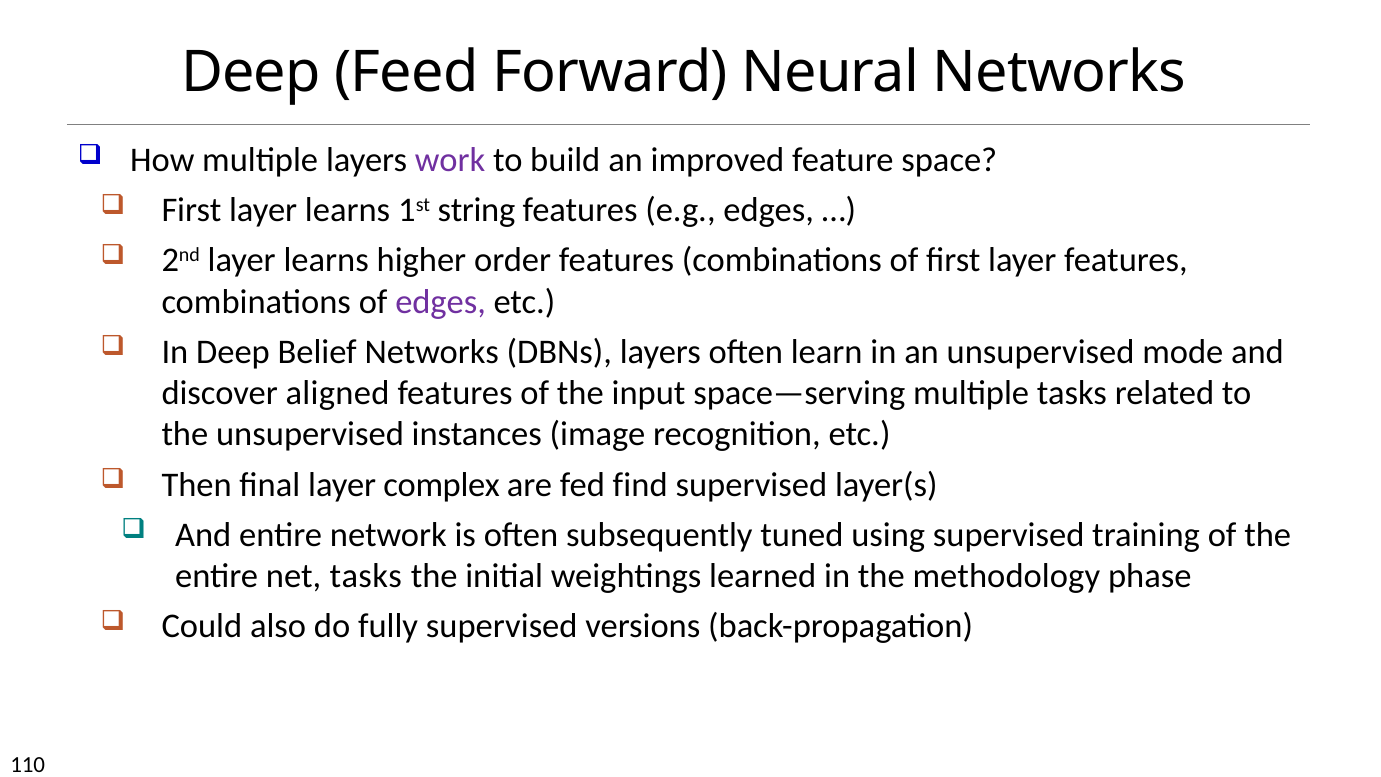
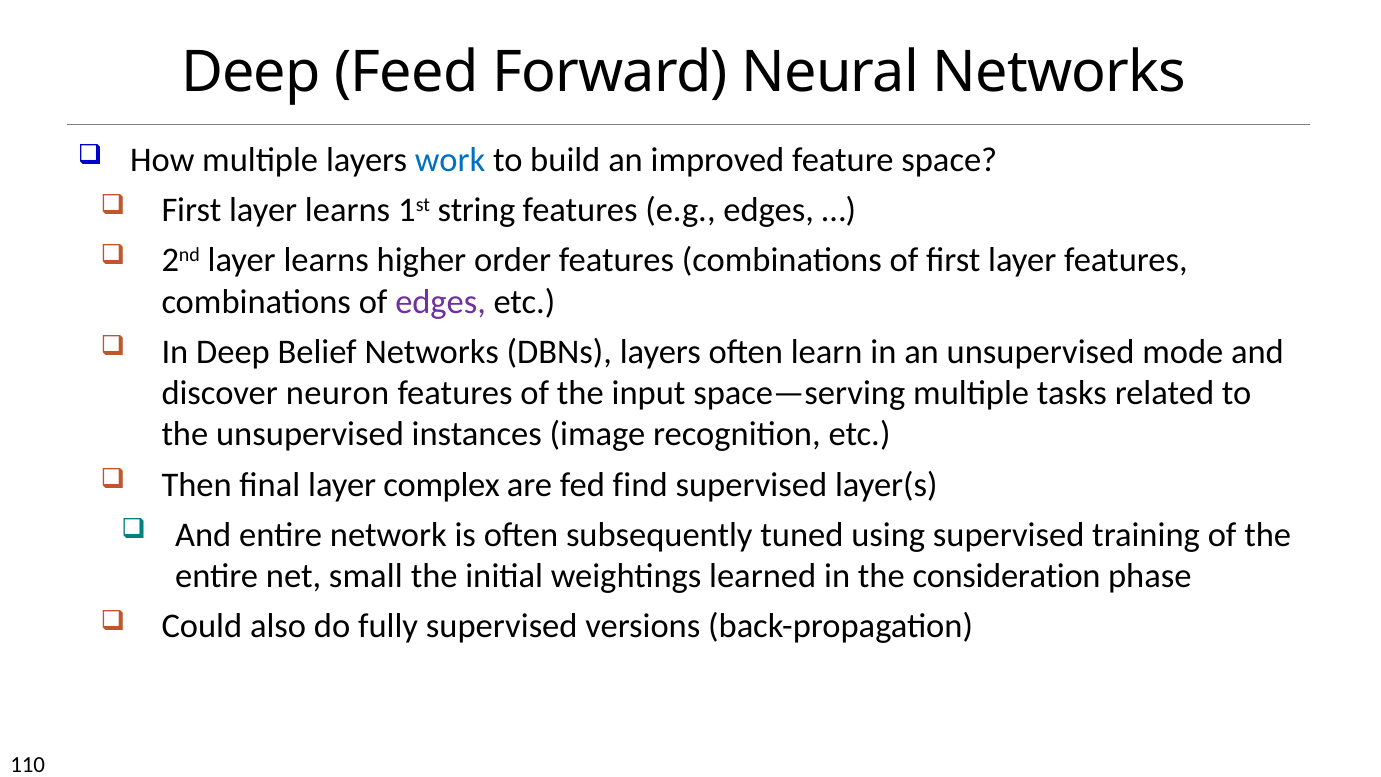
work colour: purple -> blue
aligned: aligned -> neuron
net tasks: tasks -> small
methodology: methodology -> consideration
